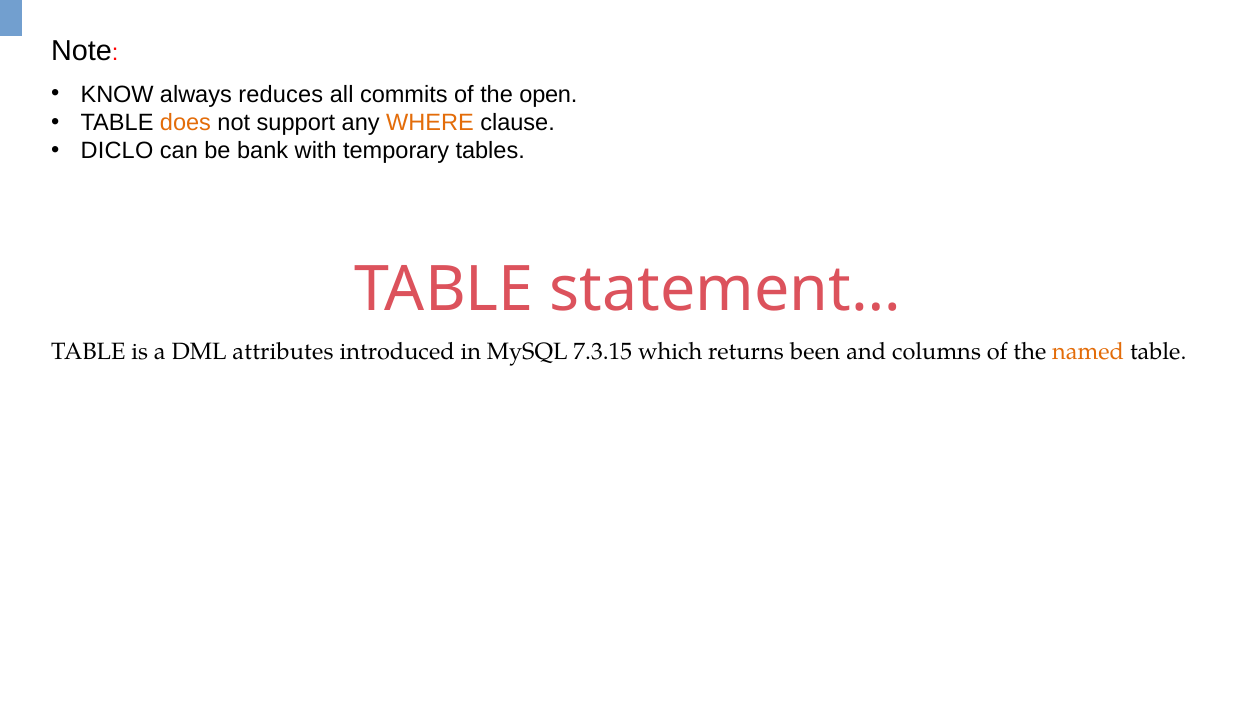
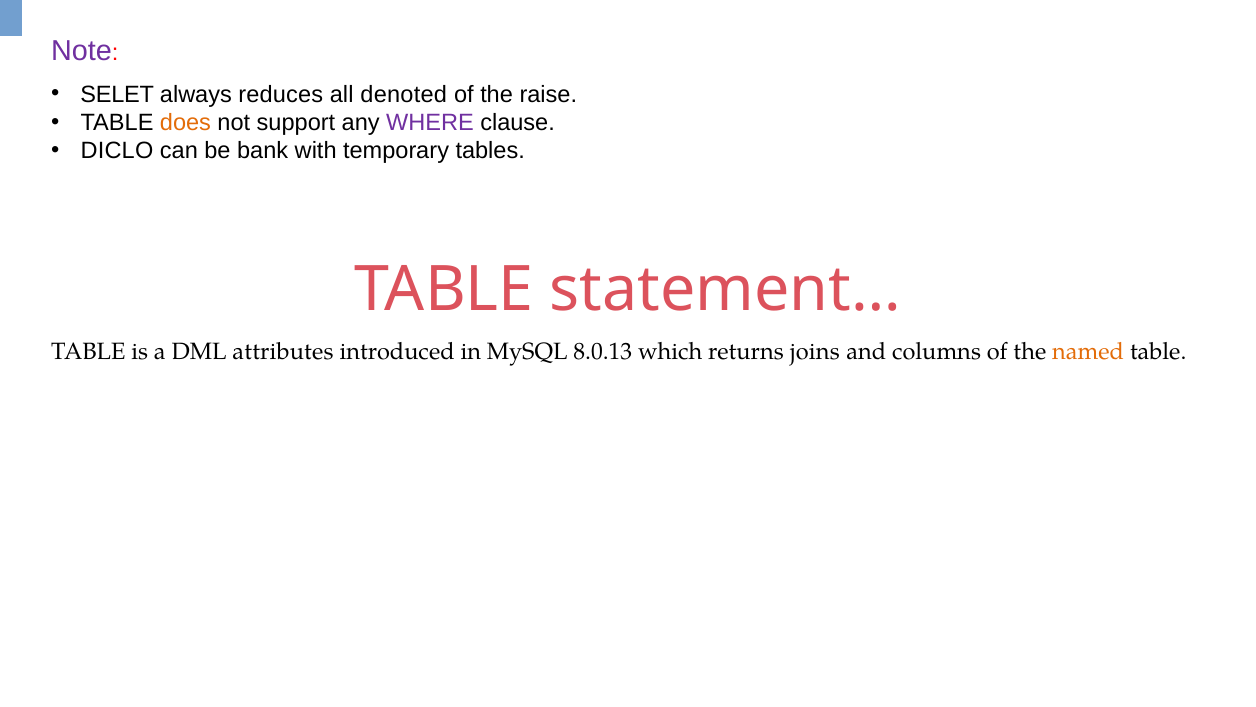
Note colour: black -> purple
KNOW: KNOW -> SELET
commits: commits -> denoted
open: open -> raise
WHERE colour: orange -> purple
7.3.15: 7.3.15 -> 8.0.13
been: been -> joins
